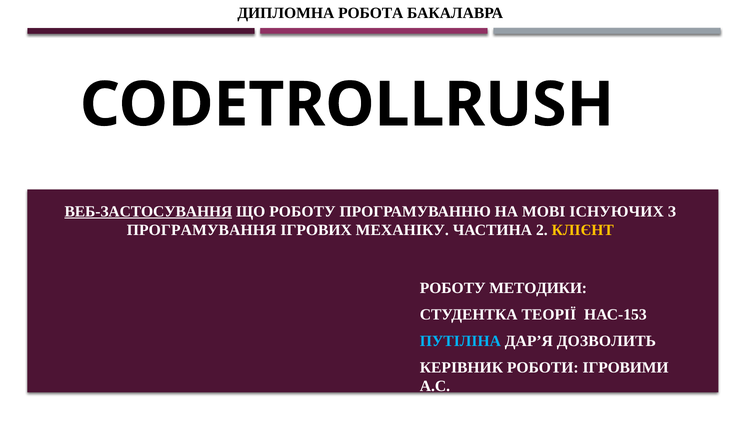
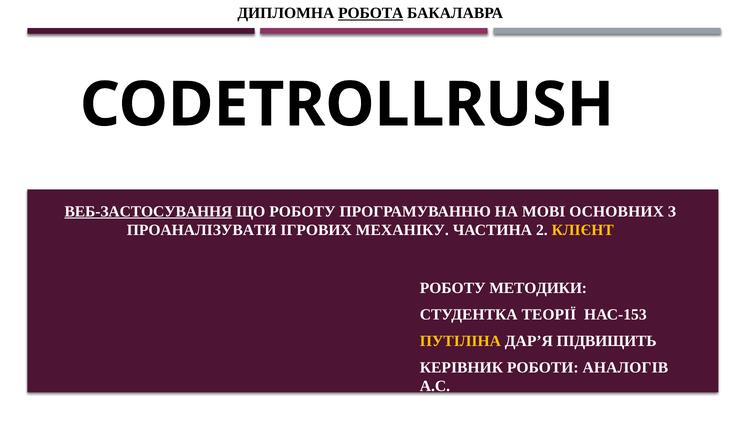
РОБОТА underline: none -> present
ІСНУЮЧИХ: ІСНУЮЧИХ -> ОСНОВНИХ
ПРОГРАМУВАННЯ: ПРОГРАМУВАННЯ -> ПРОАНАЛІЗУВАТИ
ПУТІЛІНА colour: light blue -> yellow
ДОЗВОЛИТЬ: ДОЗВОЛИТЬ -> ПІДВИЩИТЬ
ІГРОВИМИ: ІГРОВИМИ -> АНАЛОГІВ
